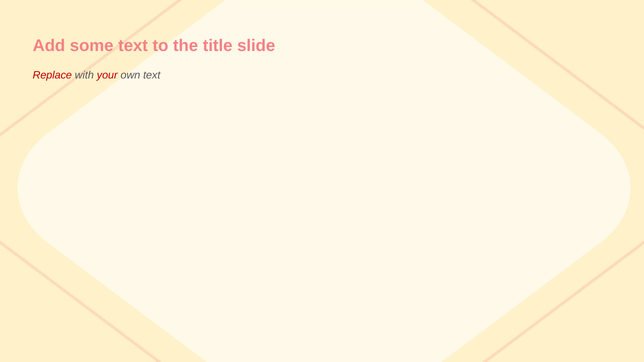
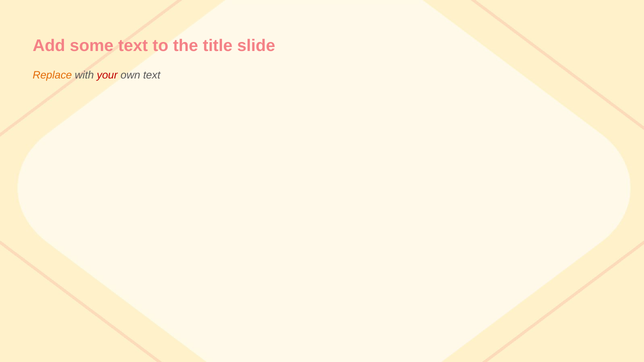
Replace colour: red -> orange
